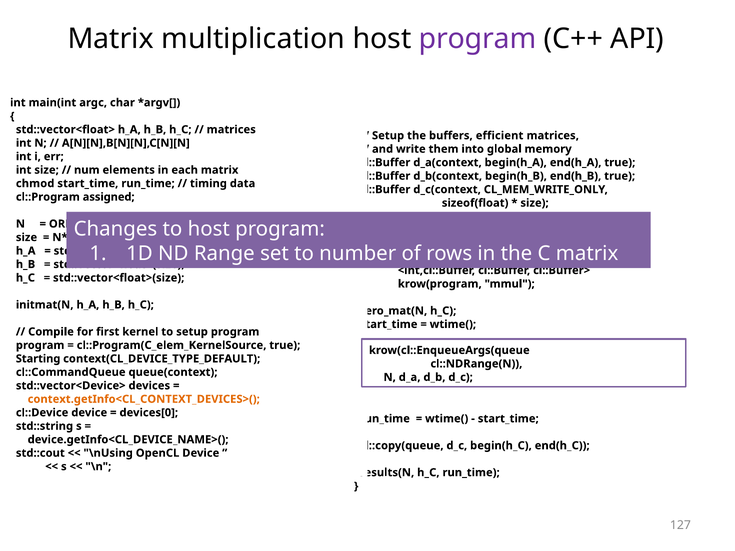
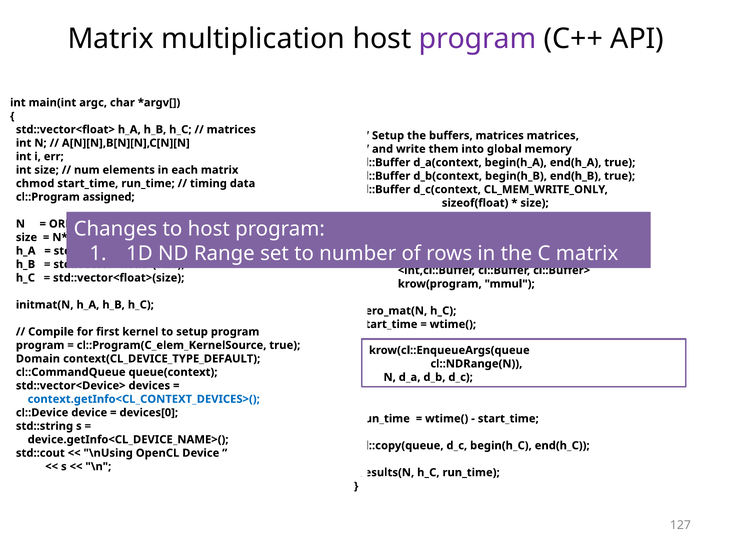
buffers efficient: efficient -> matrices
Starting: Starting -> Domain
context.getInfo<CL_CONTEXT_DEVICES>( colour: orange -> blue
